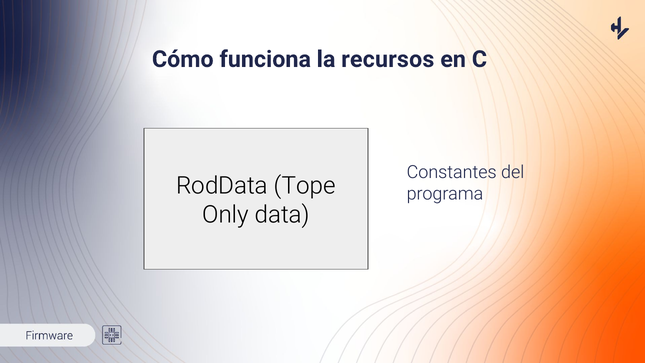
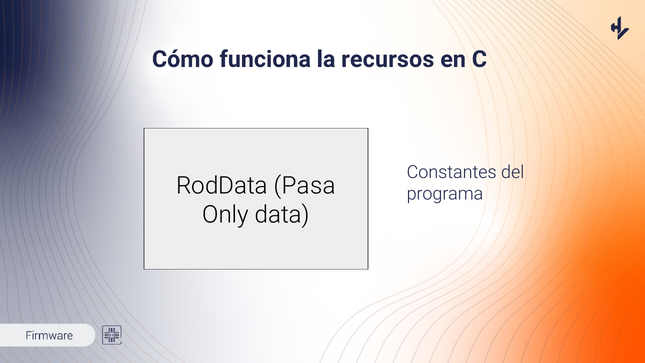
Tope: Tope -> Pasa
